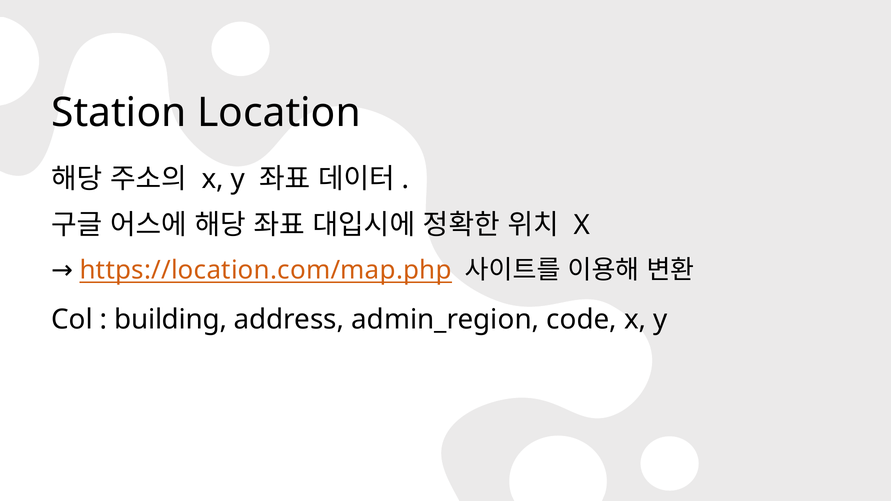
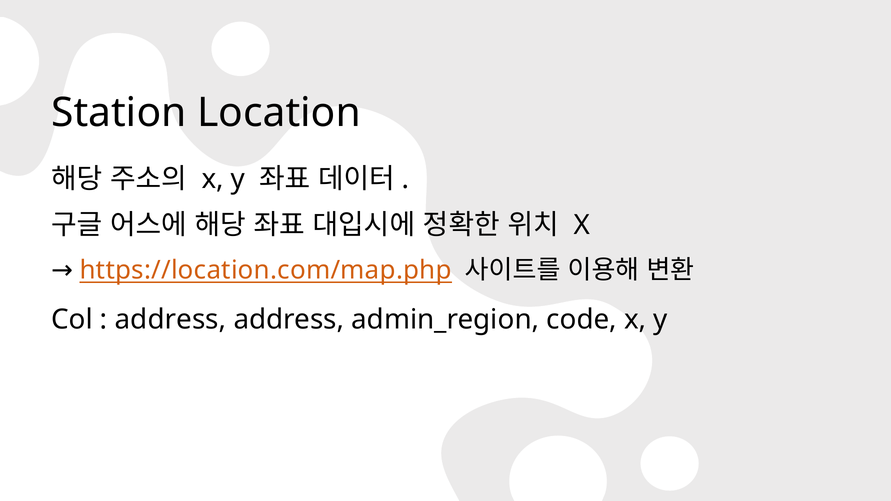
building at (171, 319): building -> address
